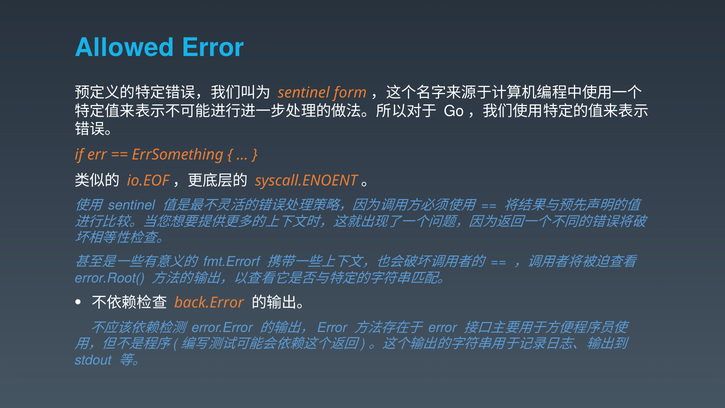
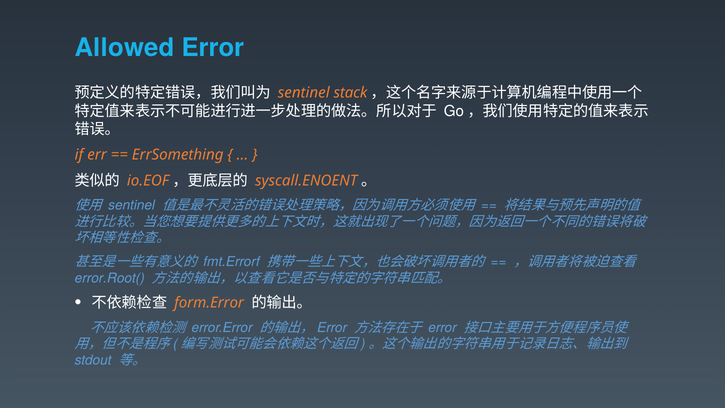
form: form -> stack
back.Error: back.Error -> form.Error
